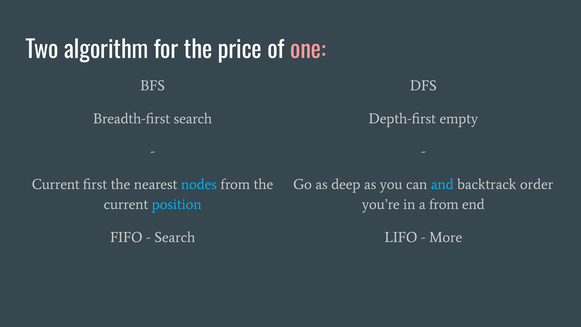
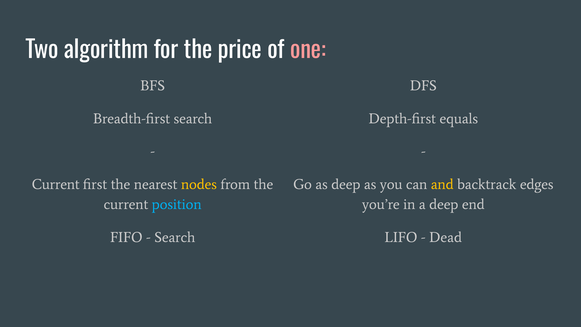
empty: empty -> equals
nodes colour: light blue -> yellow
and colour: light blue -> yellow
order: order -> edges
a from: from -> deep
More: More -> Dead
